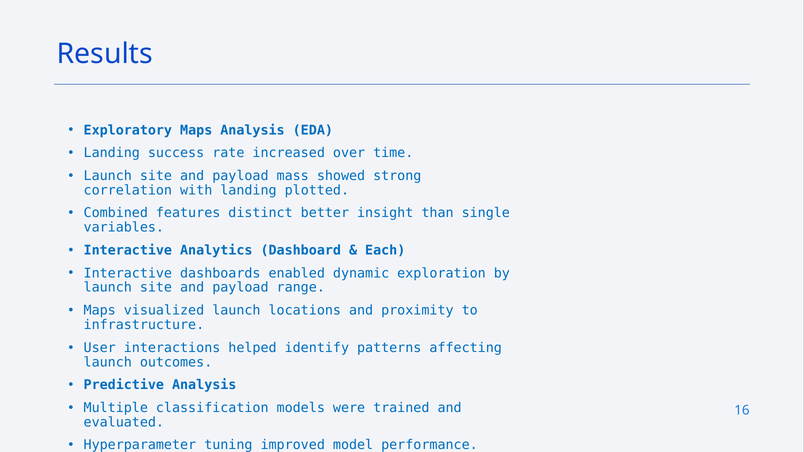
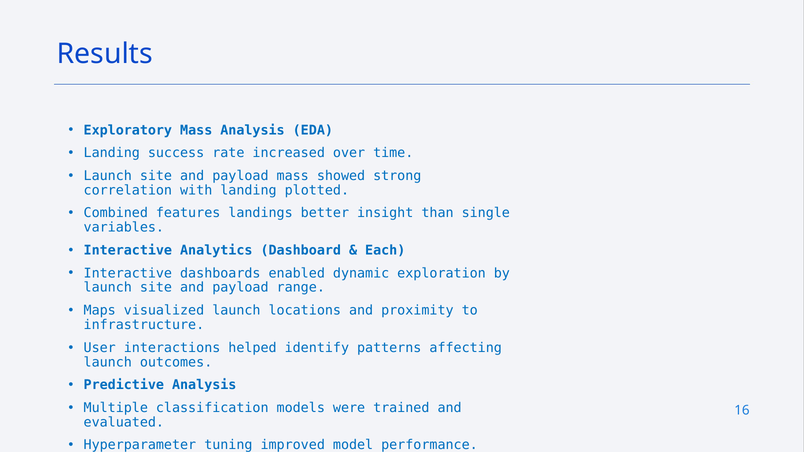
Exploratory Maps: Maps -> Mass
distinct: distinct -> landings
